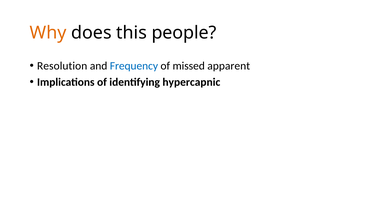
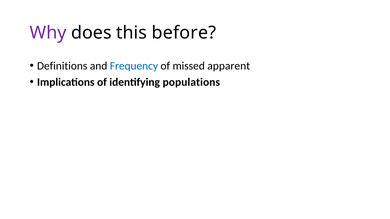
Why colour: orange -> purple
people: people -> before
Resolution: Resolution -> Definitions
hypercapnic: hypercapnic -> populations
